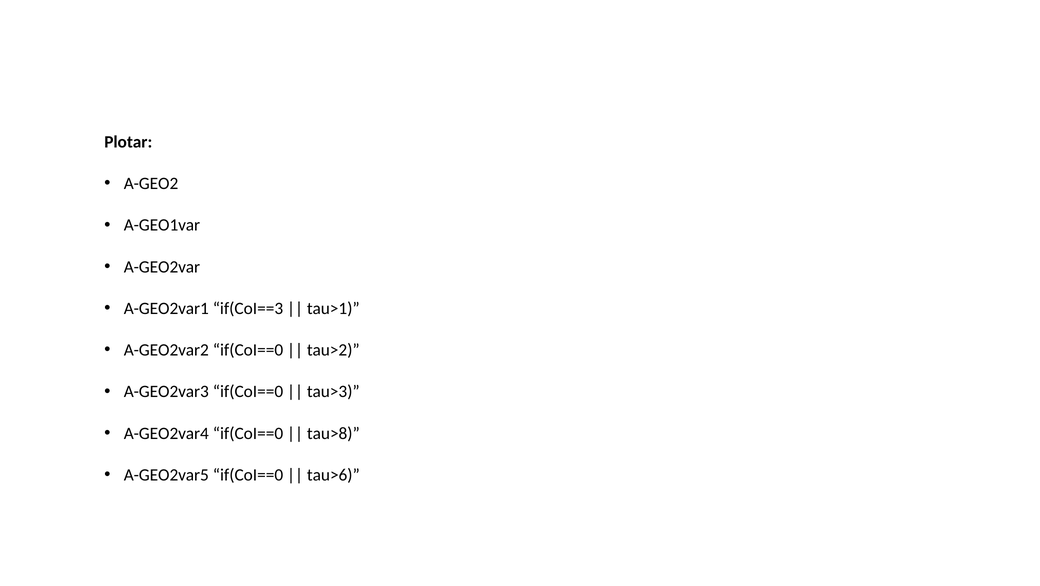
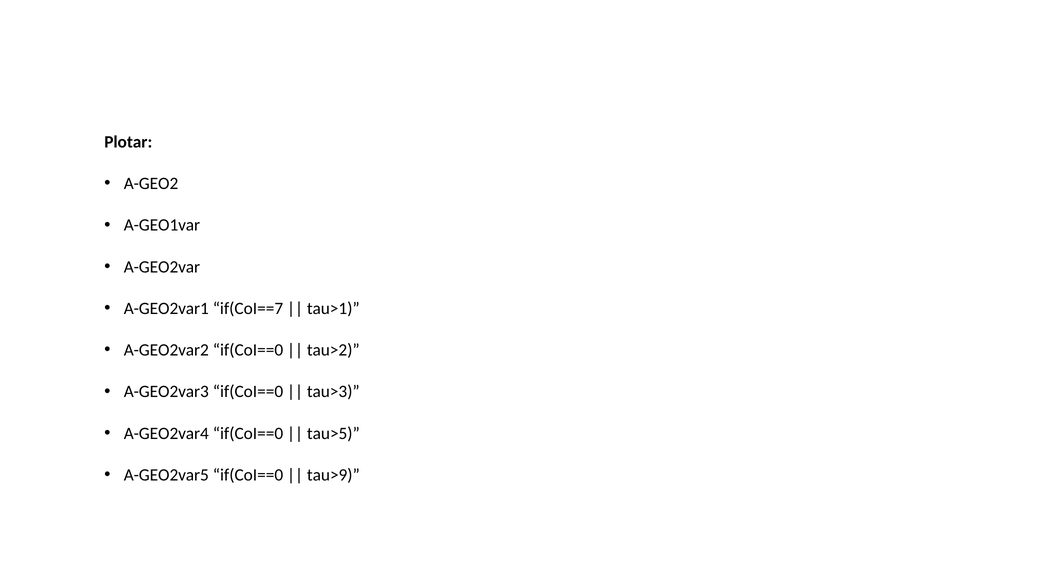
if(CoI==3: if(CoI==3 -> if(CoI==7
tau>8: tau>8 -> tau>5
tau>6: tau>6 -> tau>9
